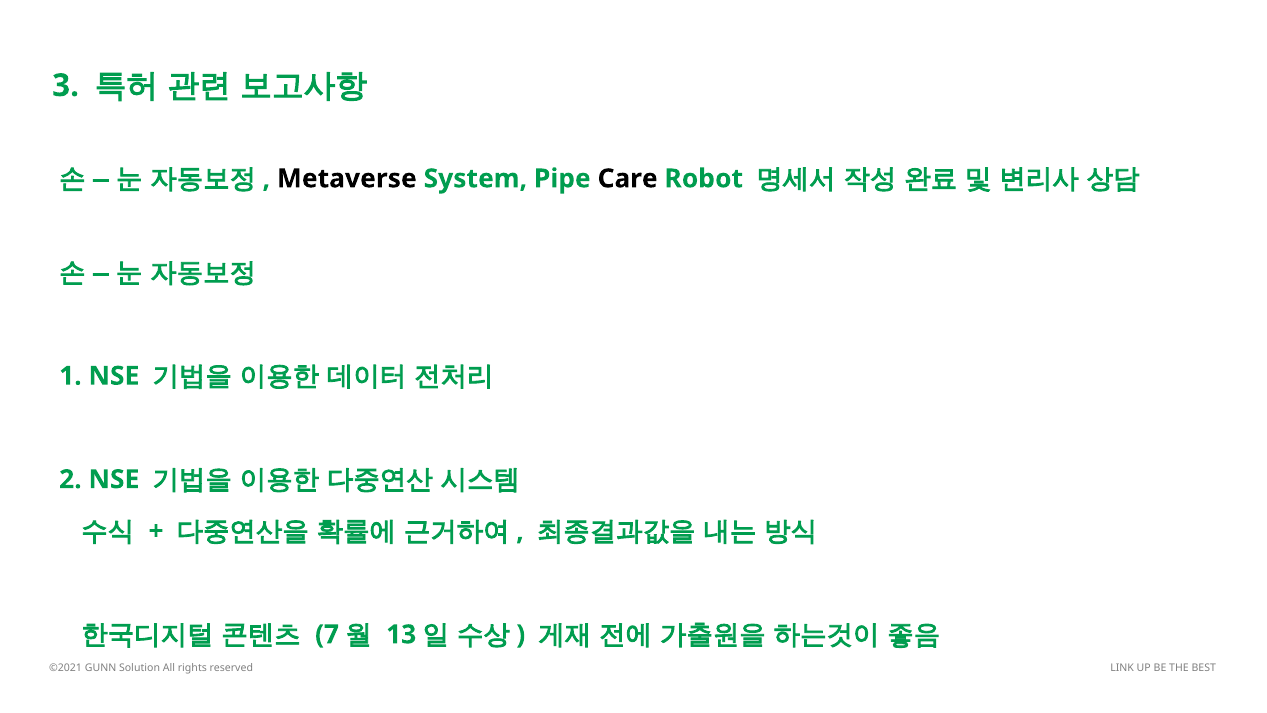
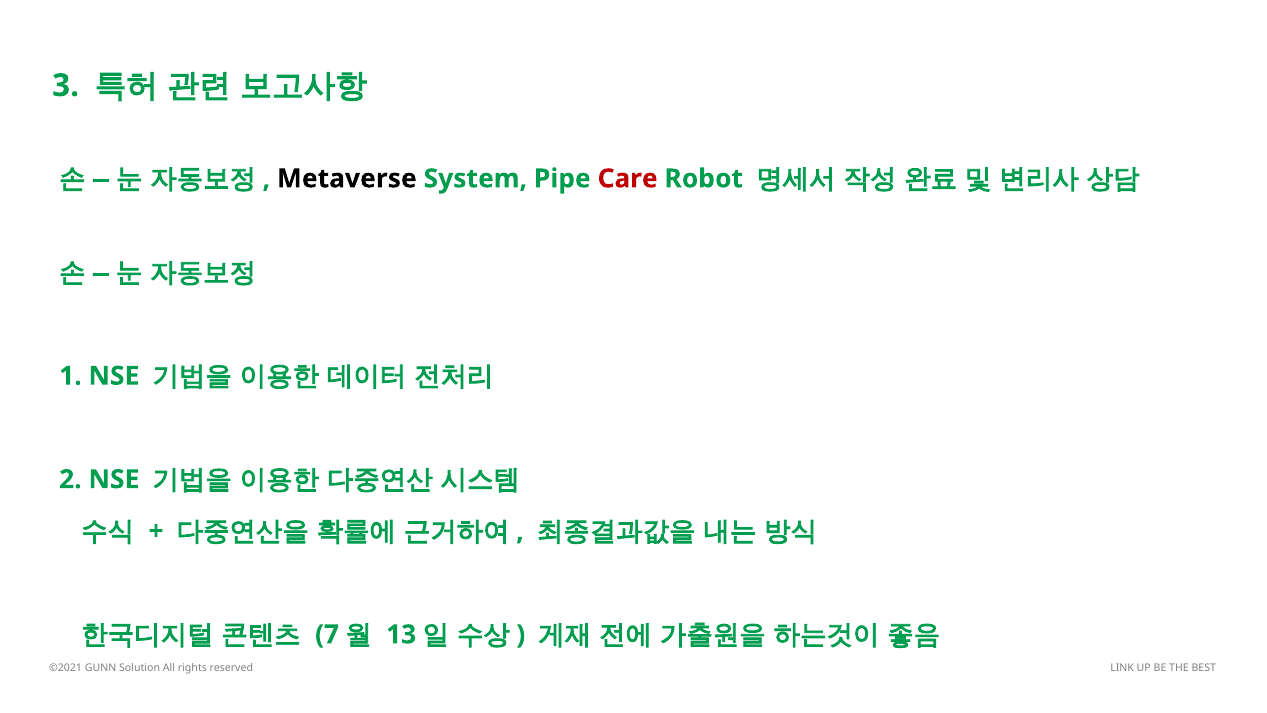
Care colour: black -> red
